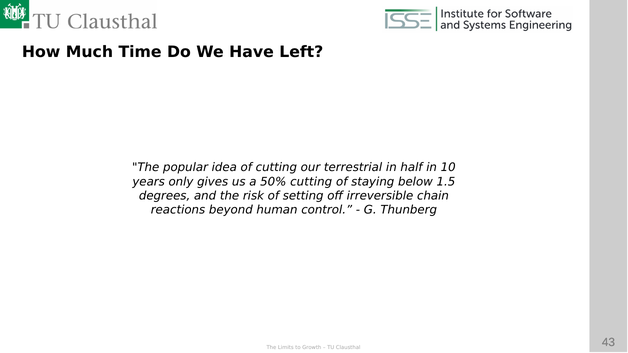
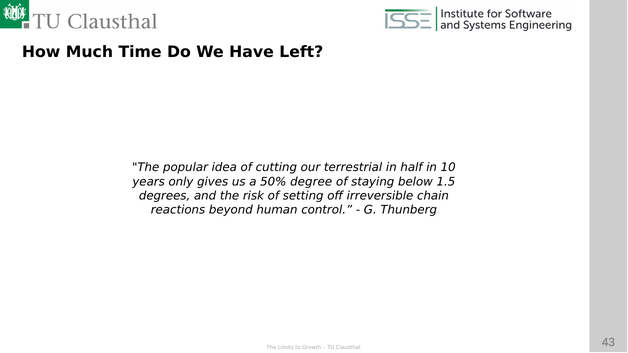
50% cutting: cutting -> degree
